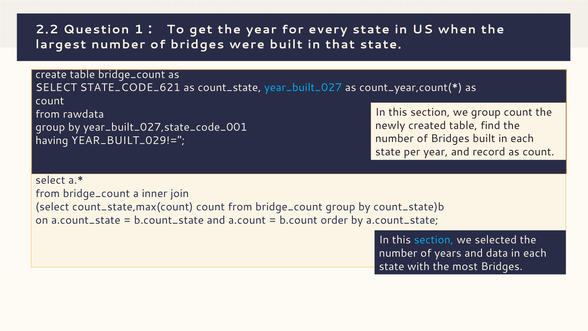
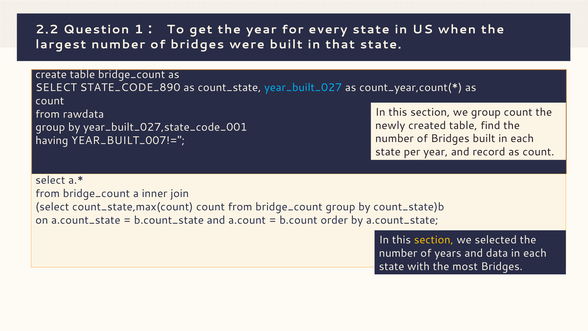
STATE_CODE_621: STATE_CODE_621 -> STATE_CODE_890
YEAR_BUILT_029!=: YEAR_BUILT_029!= -> YEAR_BUILT_007!=
section at (434, 240) colour: light blue -> yellow
